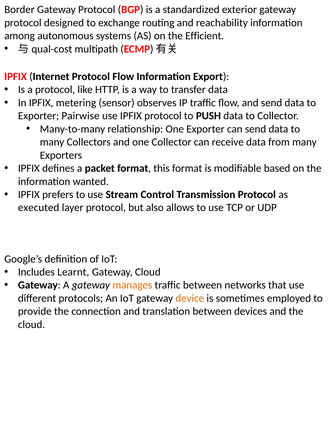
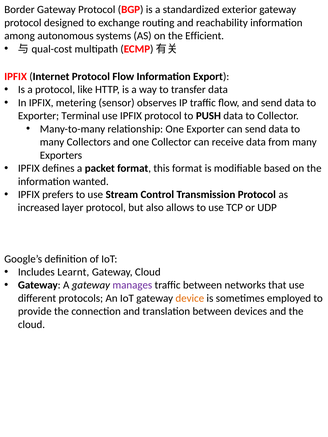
Pairwise: Pairwise -> Terminal
executed: executed -> increased
manages colour: orange -> purple
